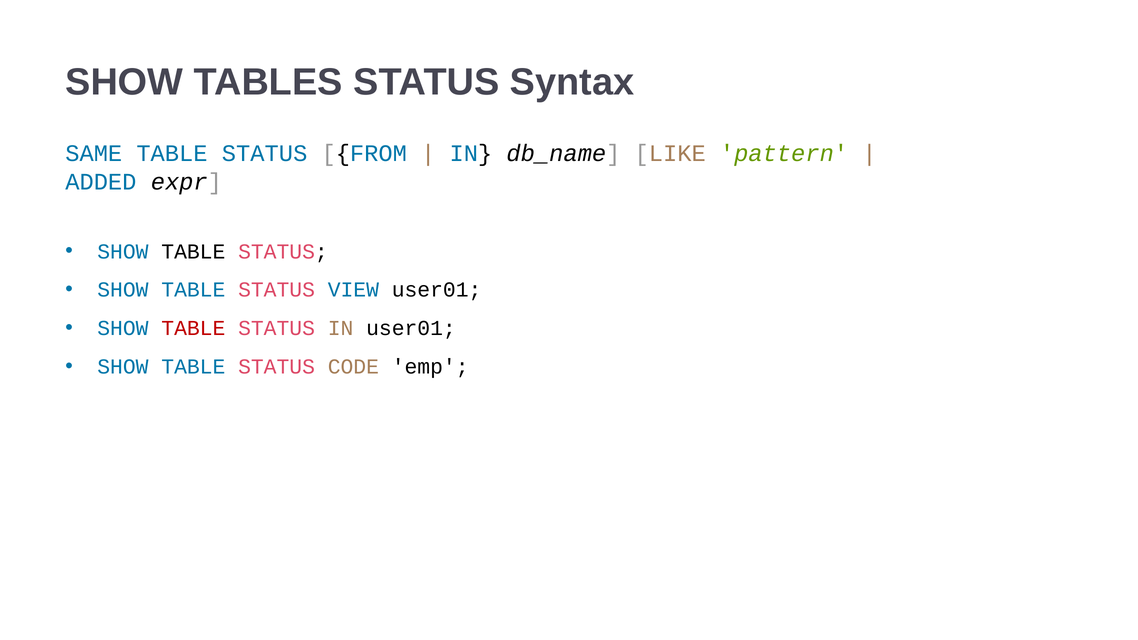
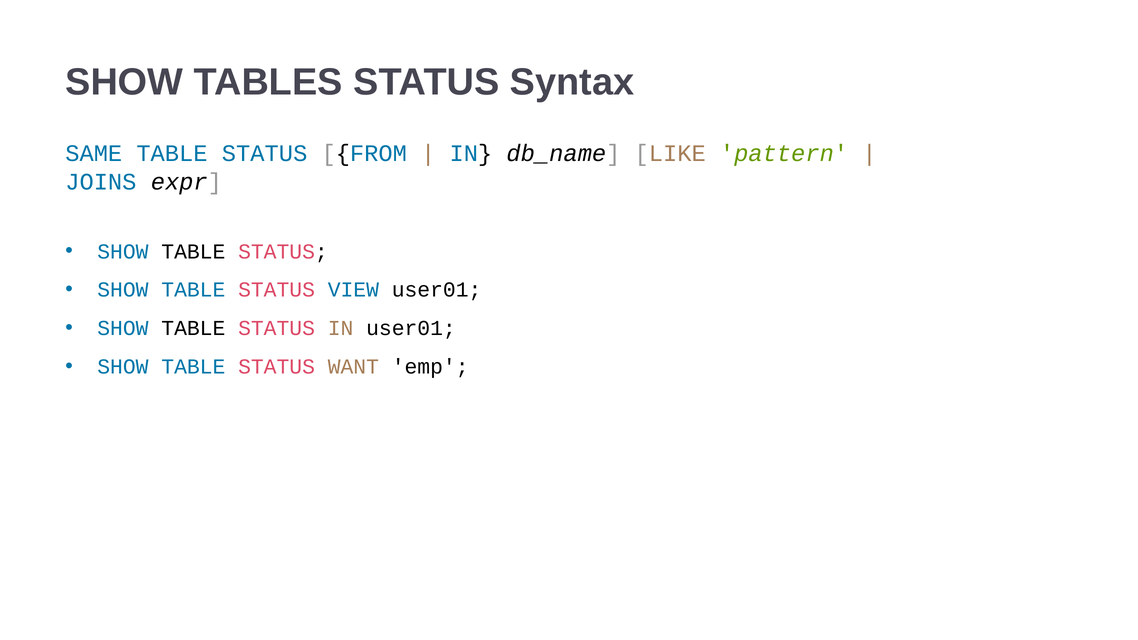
ADDED: ADDED -> JOINS
TABLE at (193, 328) colour: red -> black
CODE: CODE -> WANT
